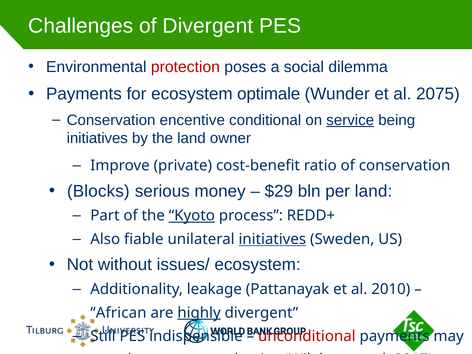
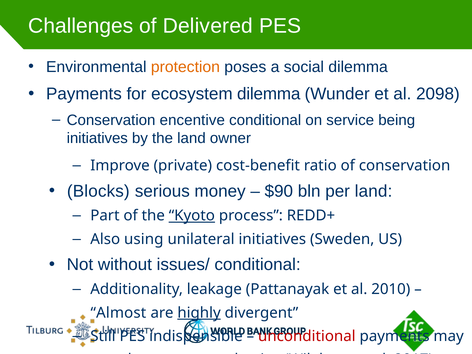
of Divergent: Divergent -> Delivered
protection colour: red -> orange
ecosystem optimale: optimale -> dilemma
2075: 2075 -> 2098
service underline: present -> none
$29: $29 -> $90
fiable: fiable -> using
initiatives at (272, 239) underline: present -> none
issues/ ecosystem: ecosystem -> conditional
African: African -> Almost
